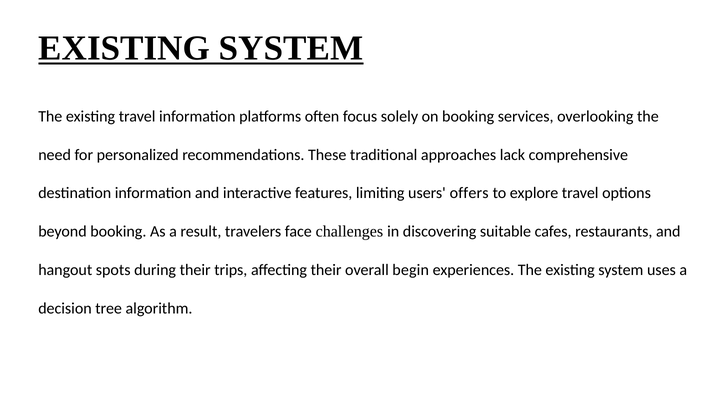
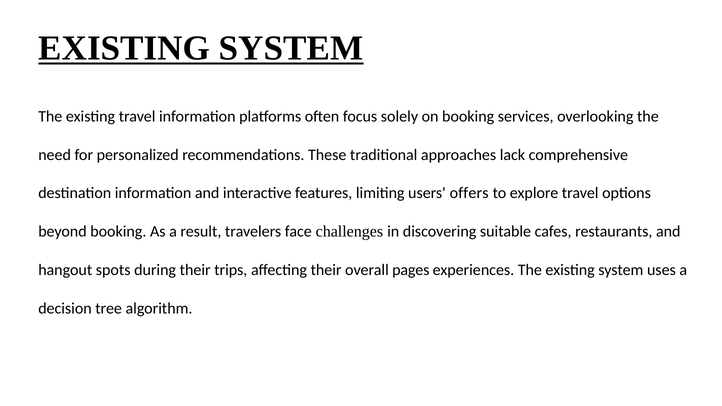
begin: begin -> pages
